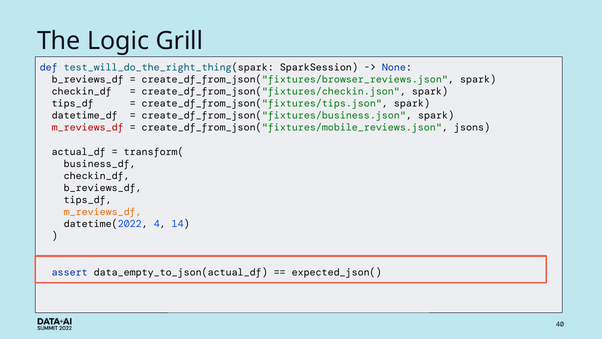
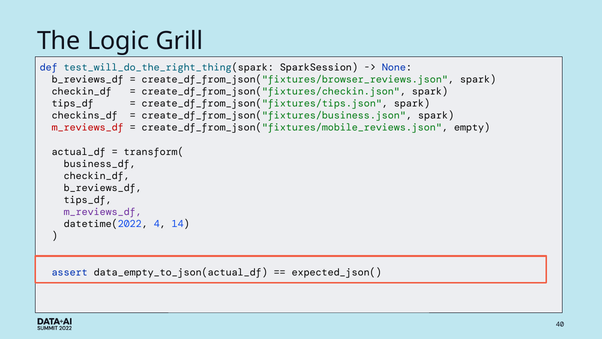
datetime_df: datetime_df -> checkins_df
jsons: jsons -> empty
m_reviews_df at (103, 212) colour: orange -> purple
